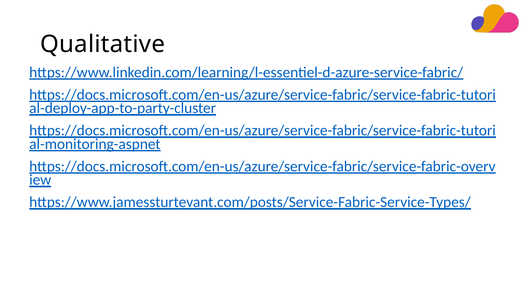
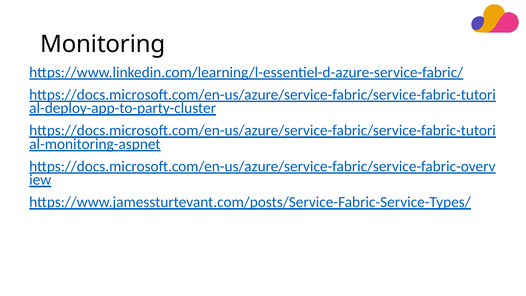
Qualitative: Qualitative -> Monitoring
